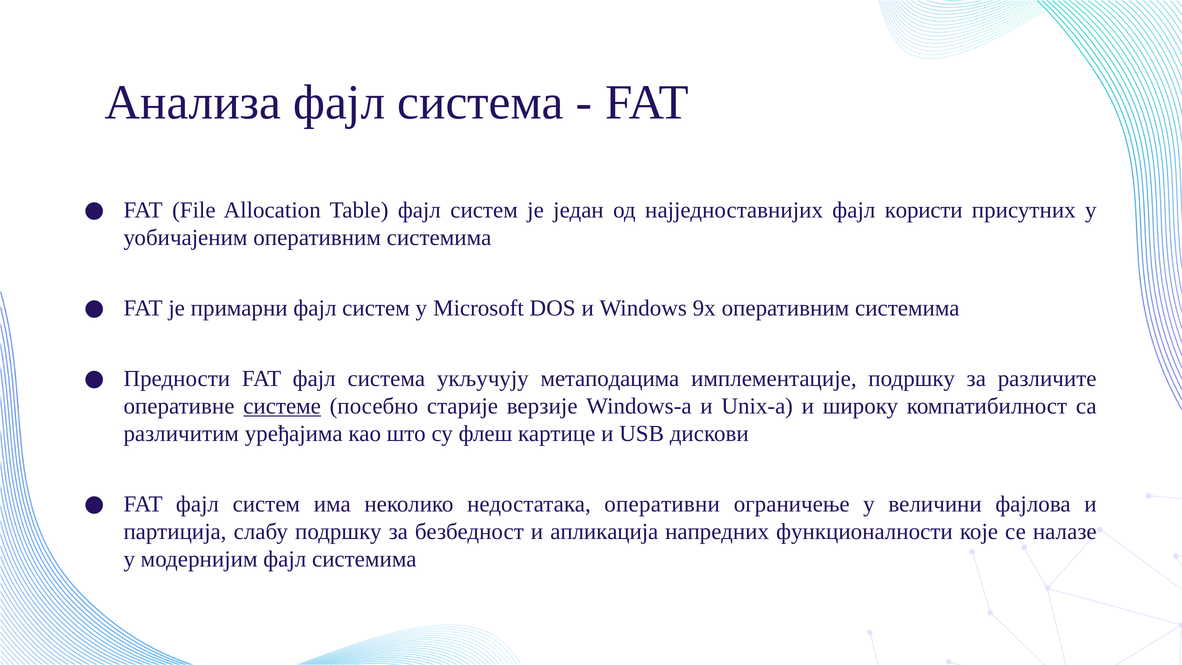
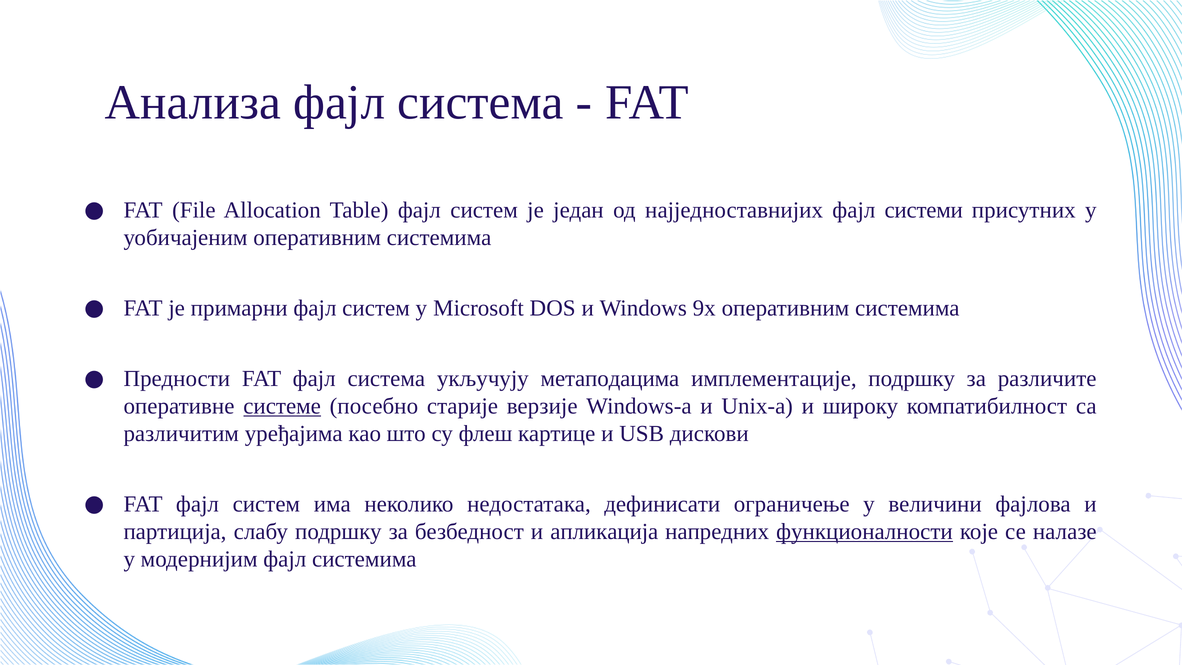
користи: користи -> системи
оперативни: оперативни -> дефинисати
функционалности underline: none -> present
